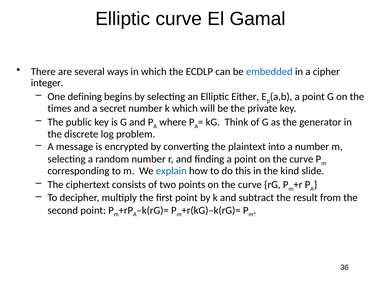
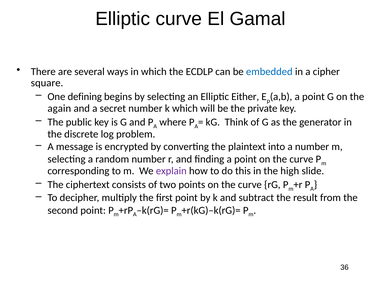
integer: integer -> square
times: times -> again
explain colour: blue -> purple
kind: kind -> high
